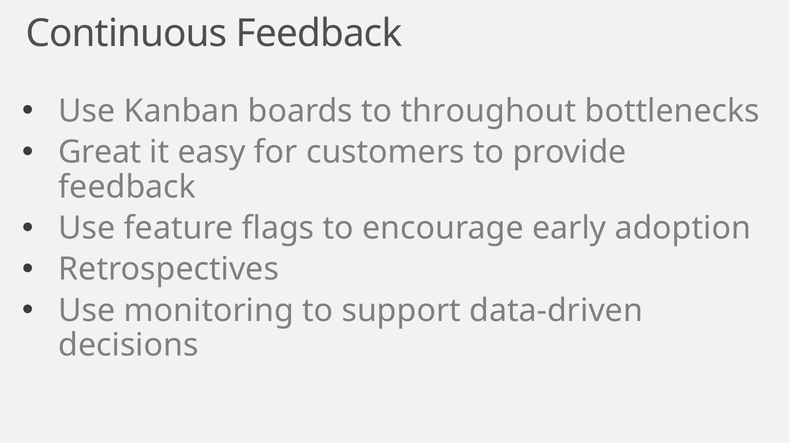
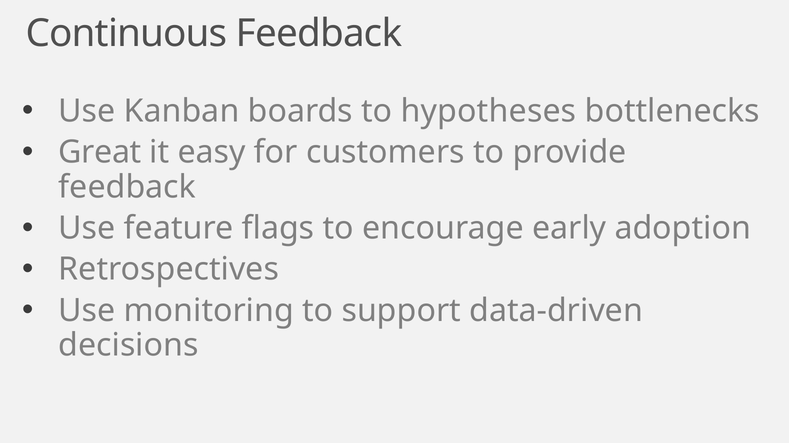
throughout: throughout -> hypotheses
